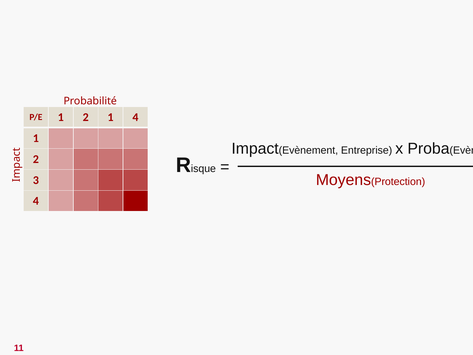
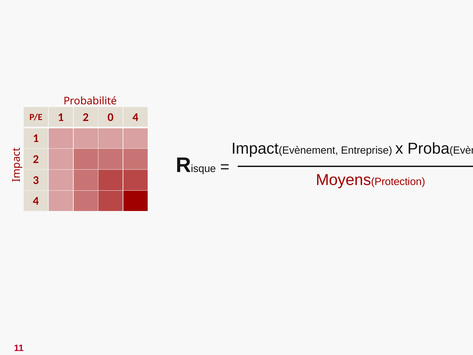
2 1: 1 -> 0
